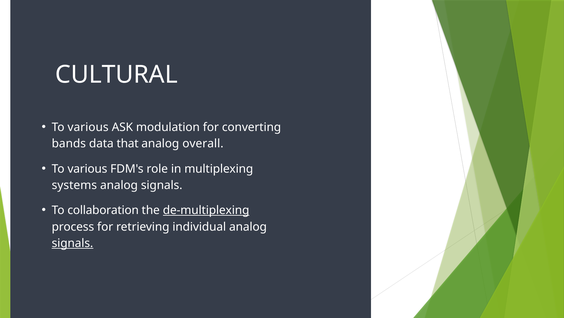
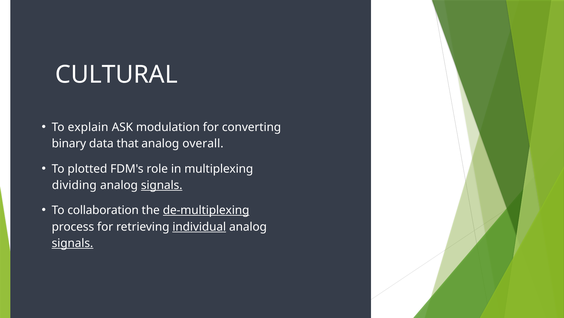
various at (88, 127): various -> explain
bands: bands -> binary
various at (87, 168): various -> plotted
systems: systems -> dividing
signals at (162, 185) underline: none -> present
individual underline: none -> present
